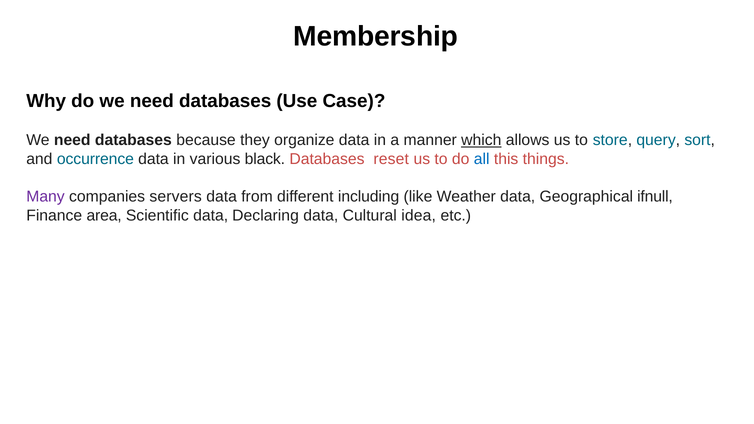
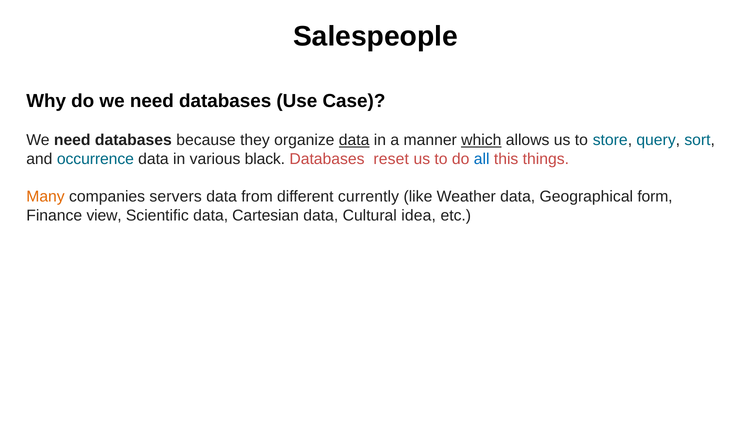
Membership: Membership -> Salespeople
data at (354, 140) underline: none -> present
Many colour: purple -> orange
including: including -> currently
ifnull: ifnull -> form
area: area -> view
Declaring: Declaring -> Cartesian
